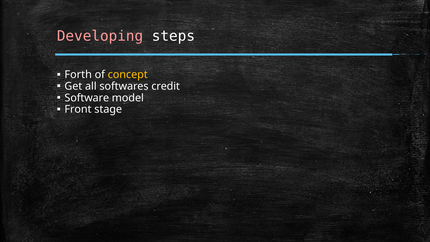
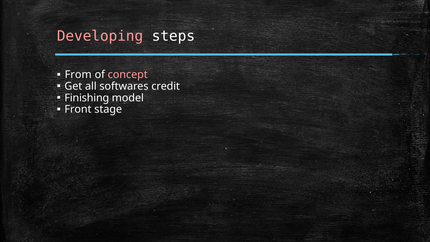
Forth: Forth -> From
concept colour: yellow -> pink
Software: Software -> Finishing
